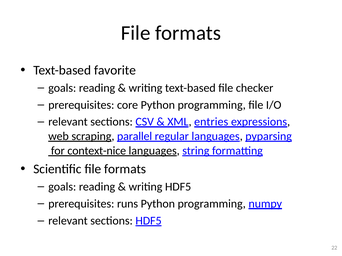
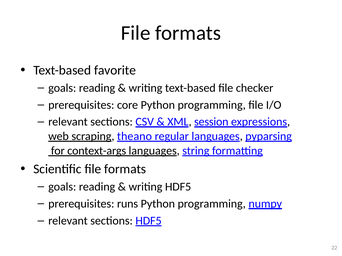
entries: entries -> session
parallel: parallel -> theano
context-nice: context-nice -> context-args
